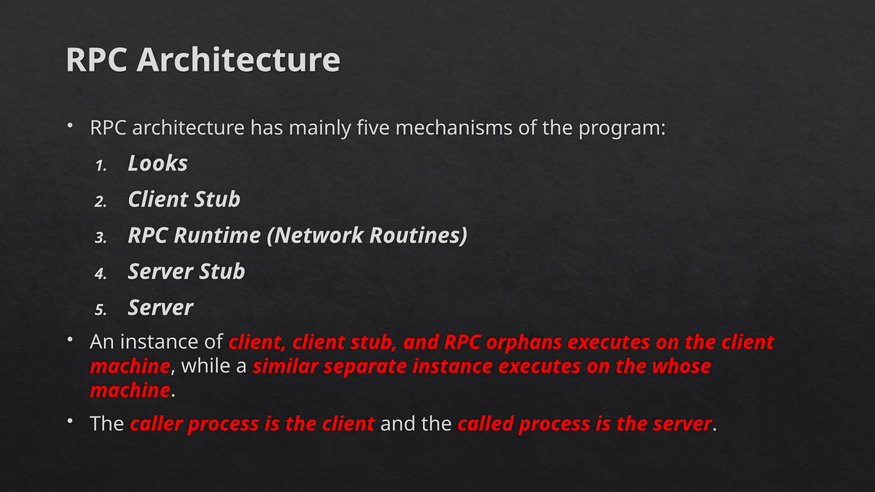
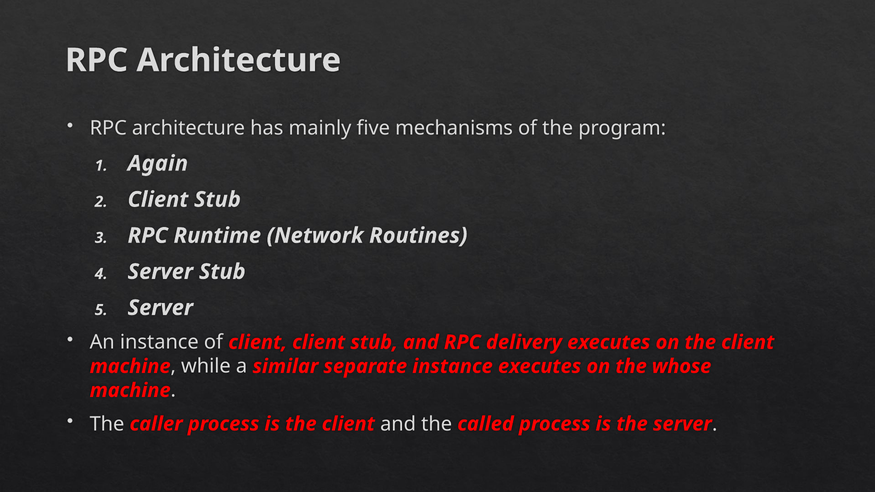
Looks: Looks -> Again
orphans: orphans -> delivery
